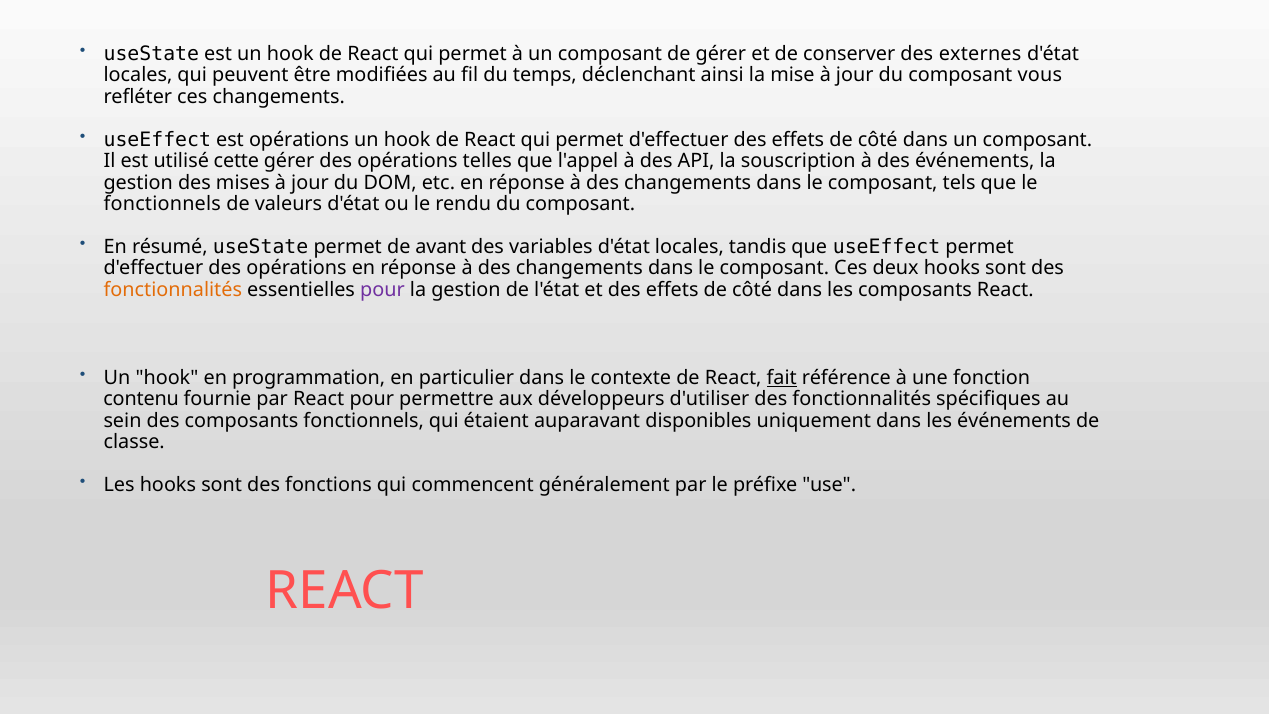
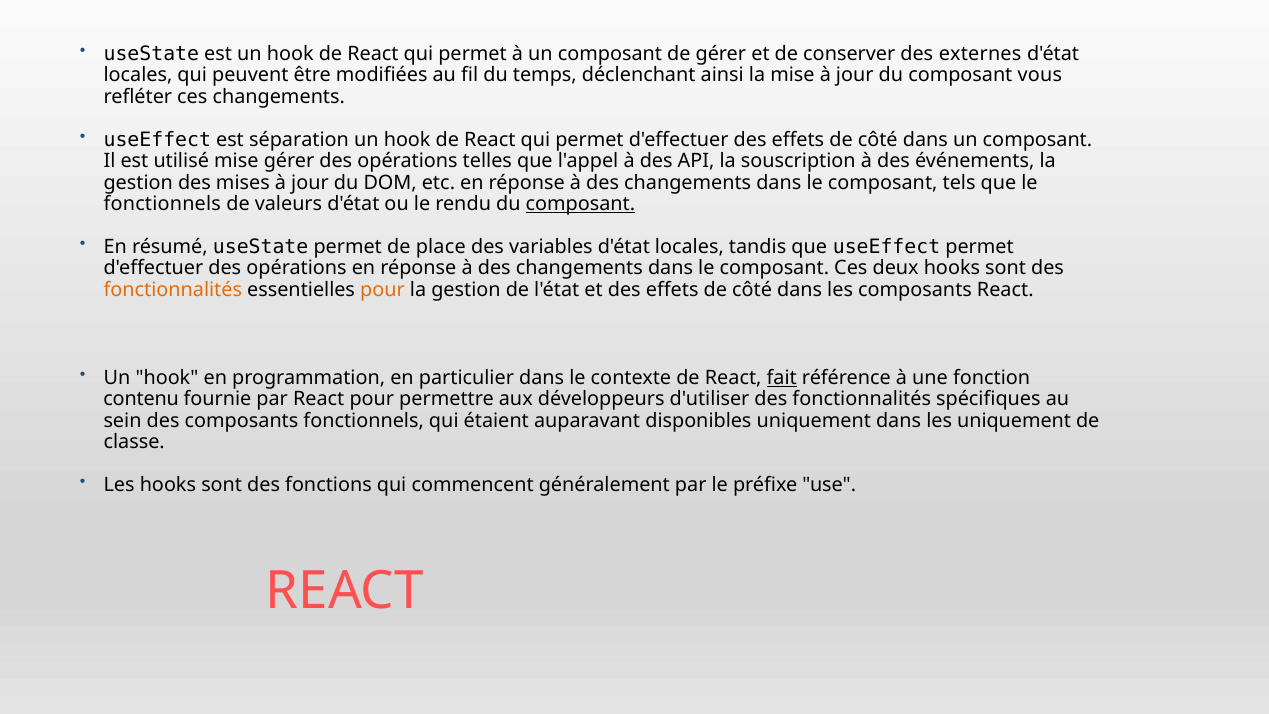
est opérations: opérations -> séparation
utilisé cette: cette -> mise
composant at (580, 204) underline: none -> present
avant: avant -> place
pour at (383, 290) colour: purple -> orange
les événements: événements -> uniquement
